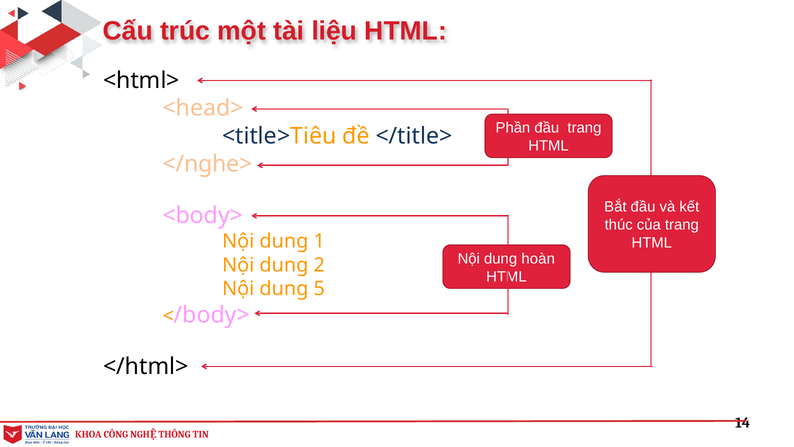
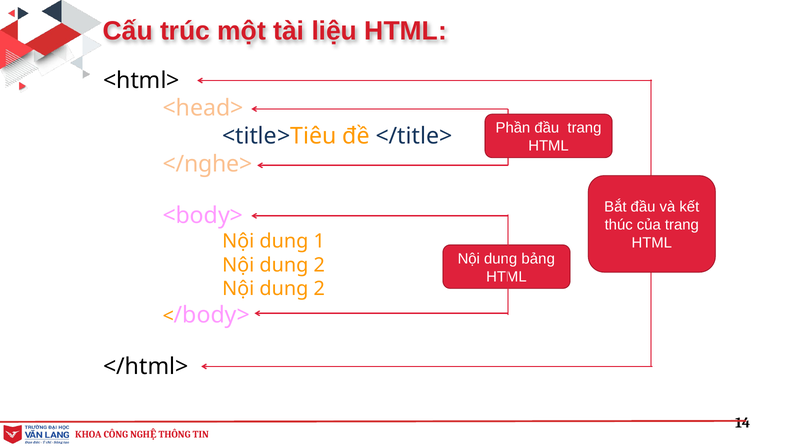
hoàn: hoàn -> bảng
5 at (319, 289): 5 -> 2
